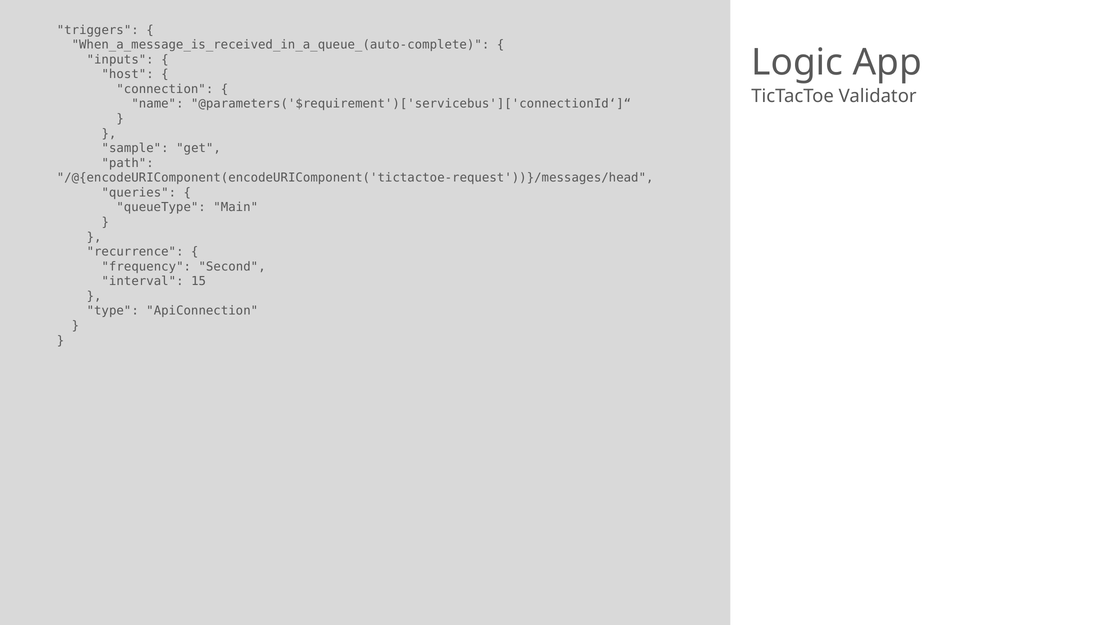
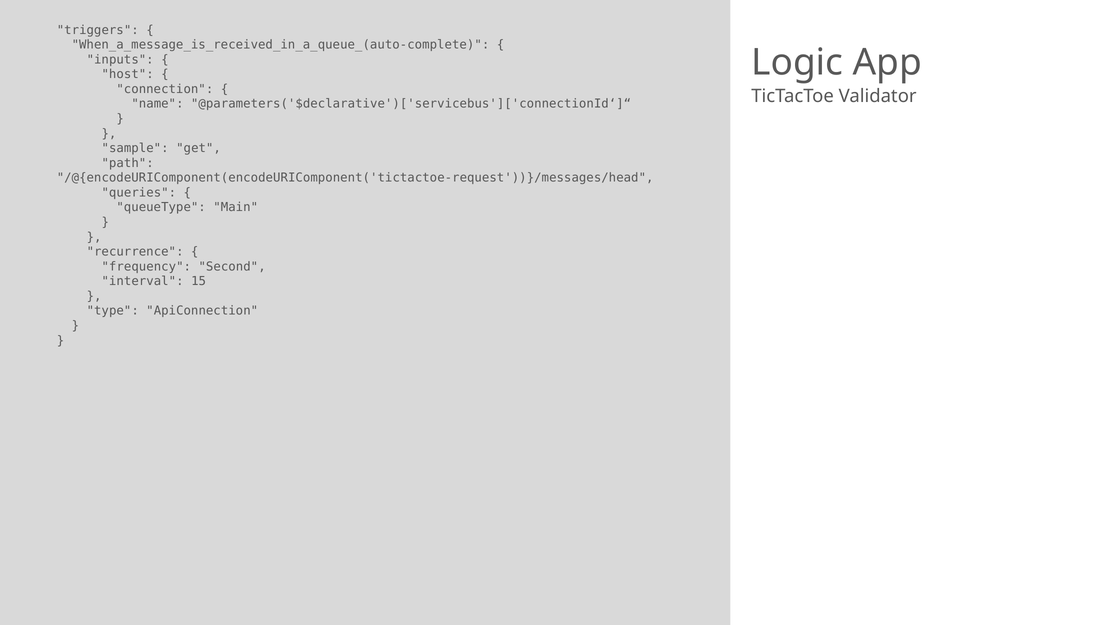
@parameters('$requirement')['servicebus']['connectionId‘]“: @parameters('$requirement')['servicebus']['connectionId‘]“ -> @parameters('$declarative')['servicebus']['connectionId‘]“
